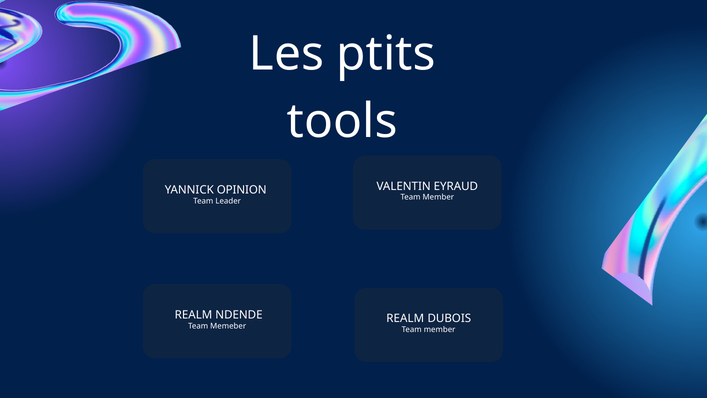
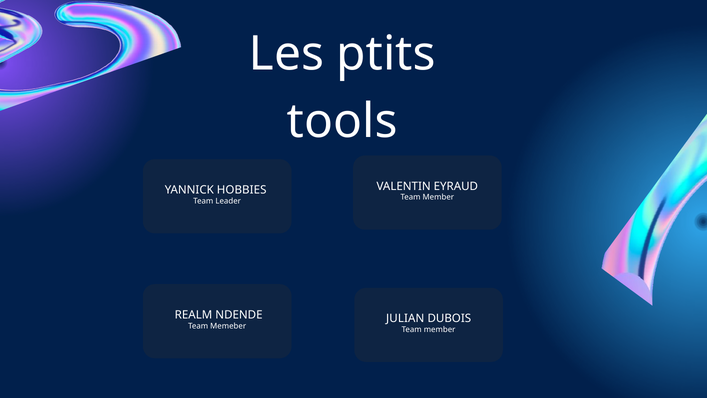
OPINION: OPINION -> HOBBIES
REALM at (405, 318): REALM -> JULIAN
